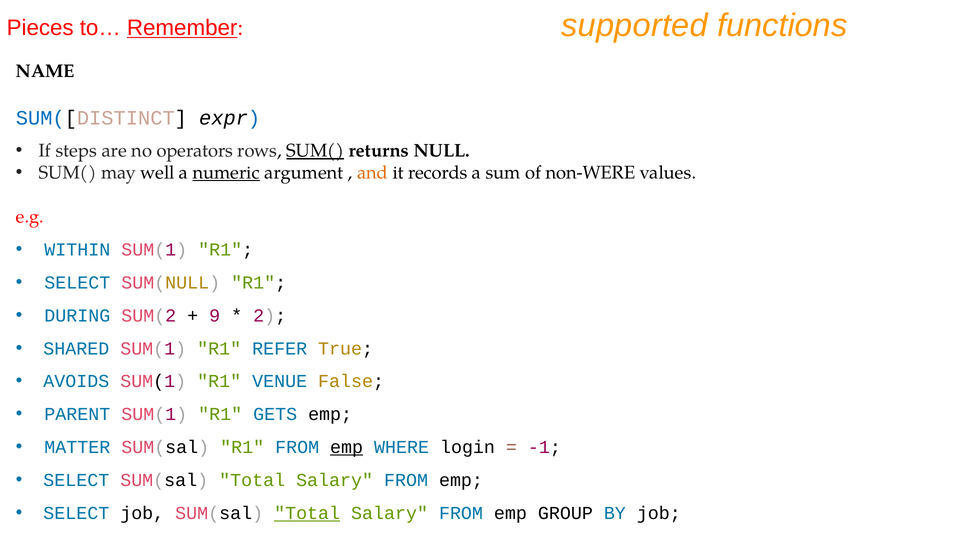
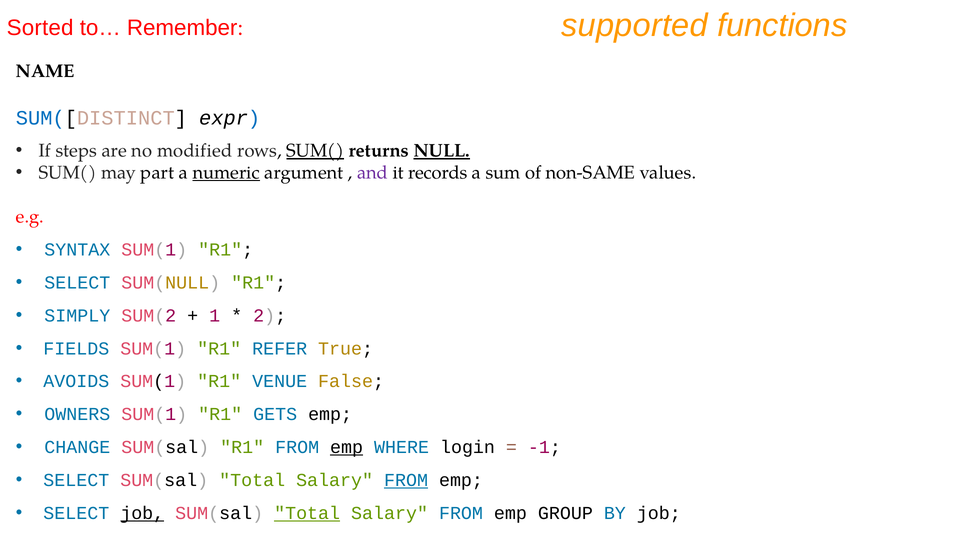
Pieces: Pieces -> Sorted
Remember underline: present -> none
operators: operators -> modified
NULL underline: none -> present
well: well -> part
and colour: orange -> purple
non-WERE: non-WERE -> non-SAME
WITHIN: WITHIN -> SYNTAX
DURING: DURING -> SIMPLY
9: 9 -> 1
SHARED: SHARED -> FIELDS
PARENT: PARENT -> OWNERS
MATTER: MATTER -> CHANGE
FROM at (406, 481) underline: none -> present
job at (142, 514) underline: none -> present
